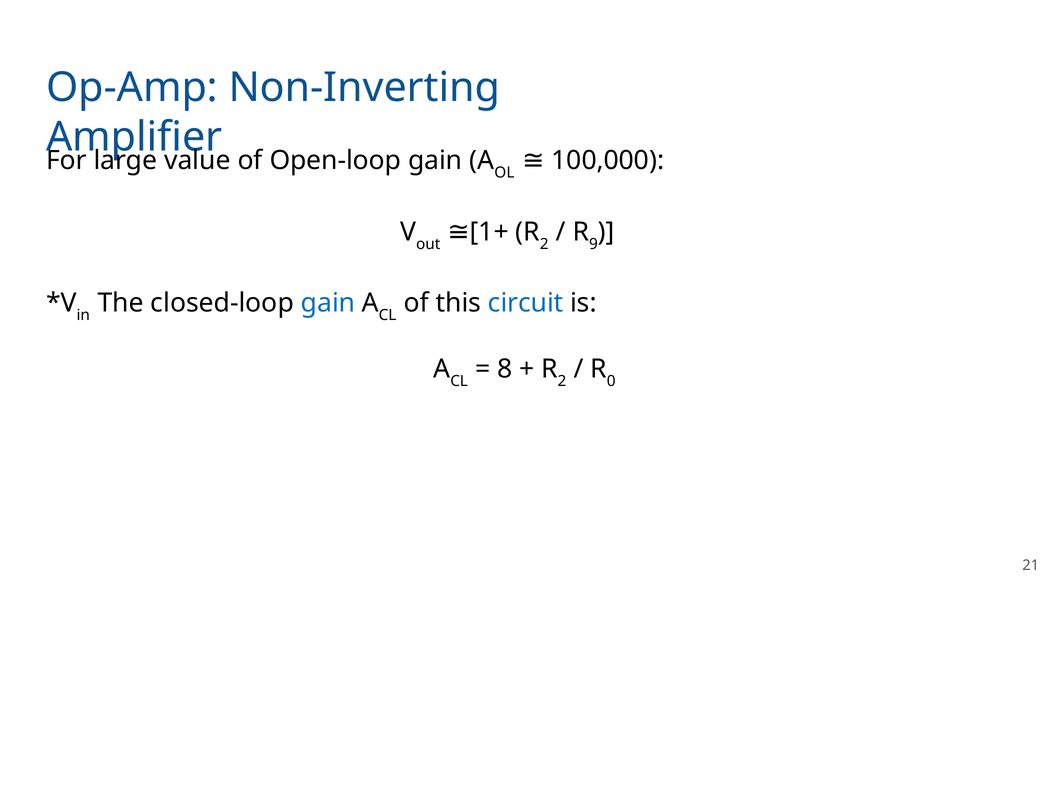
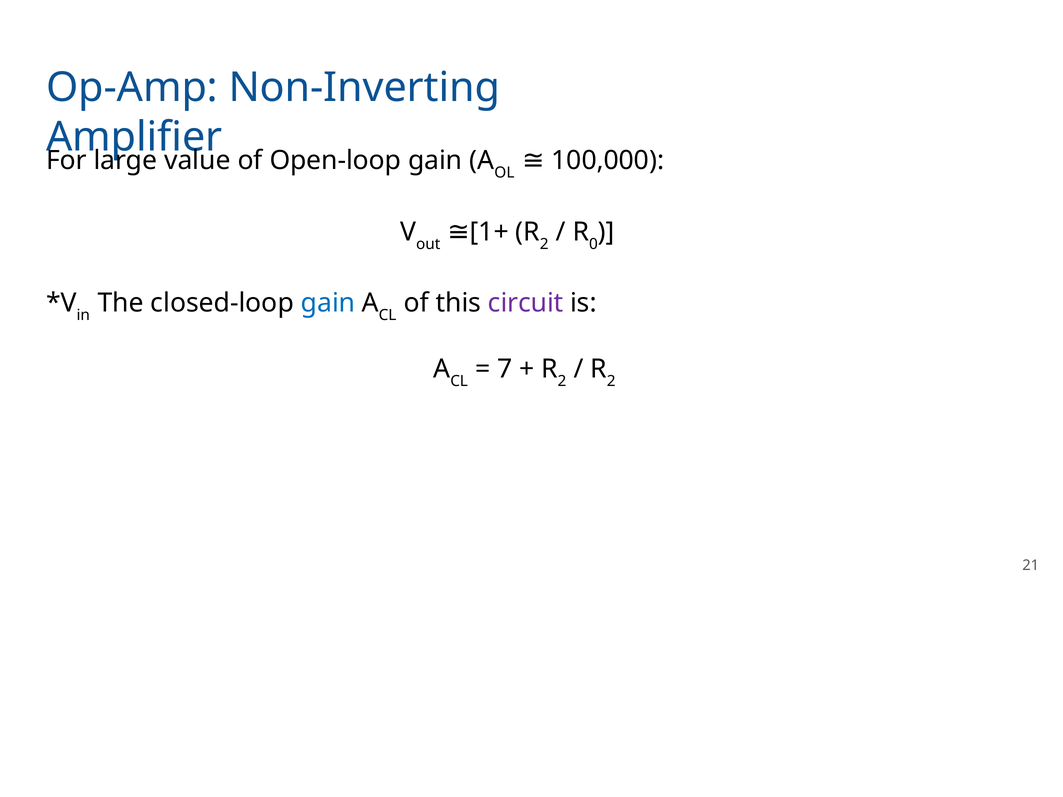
9: 9 -> 0
circuit colour: blue -> purple
8: 8 -> 7
0 at (611, 381): 0 -> 2
